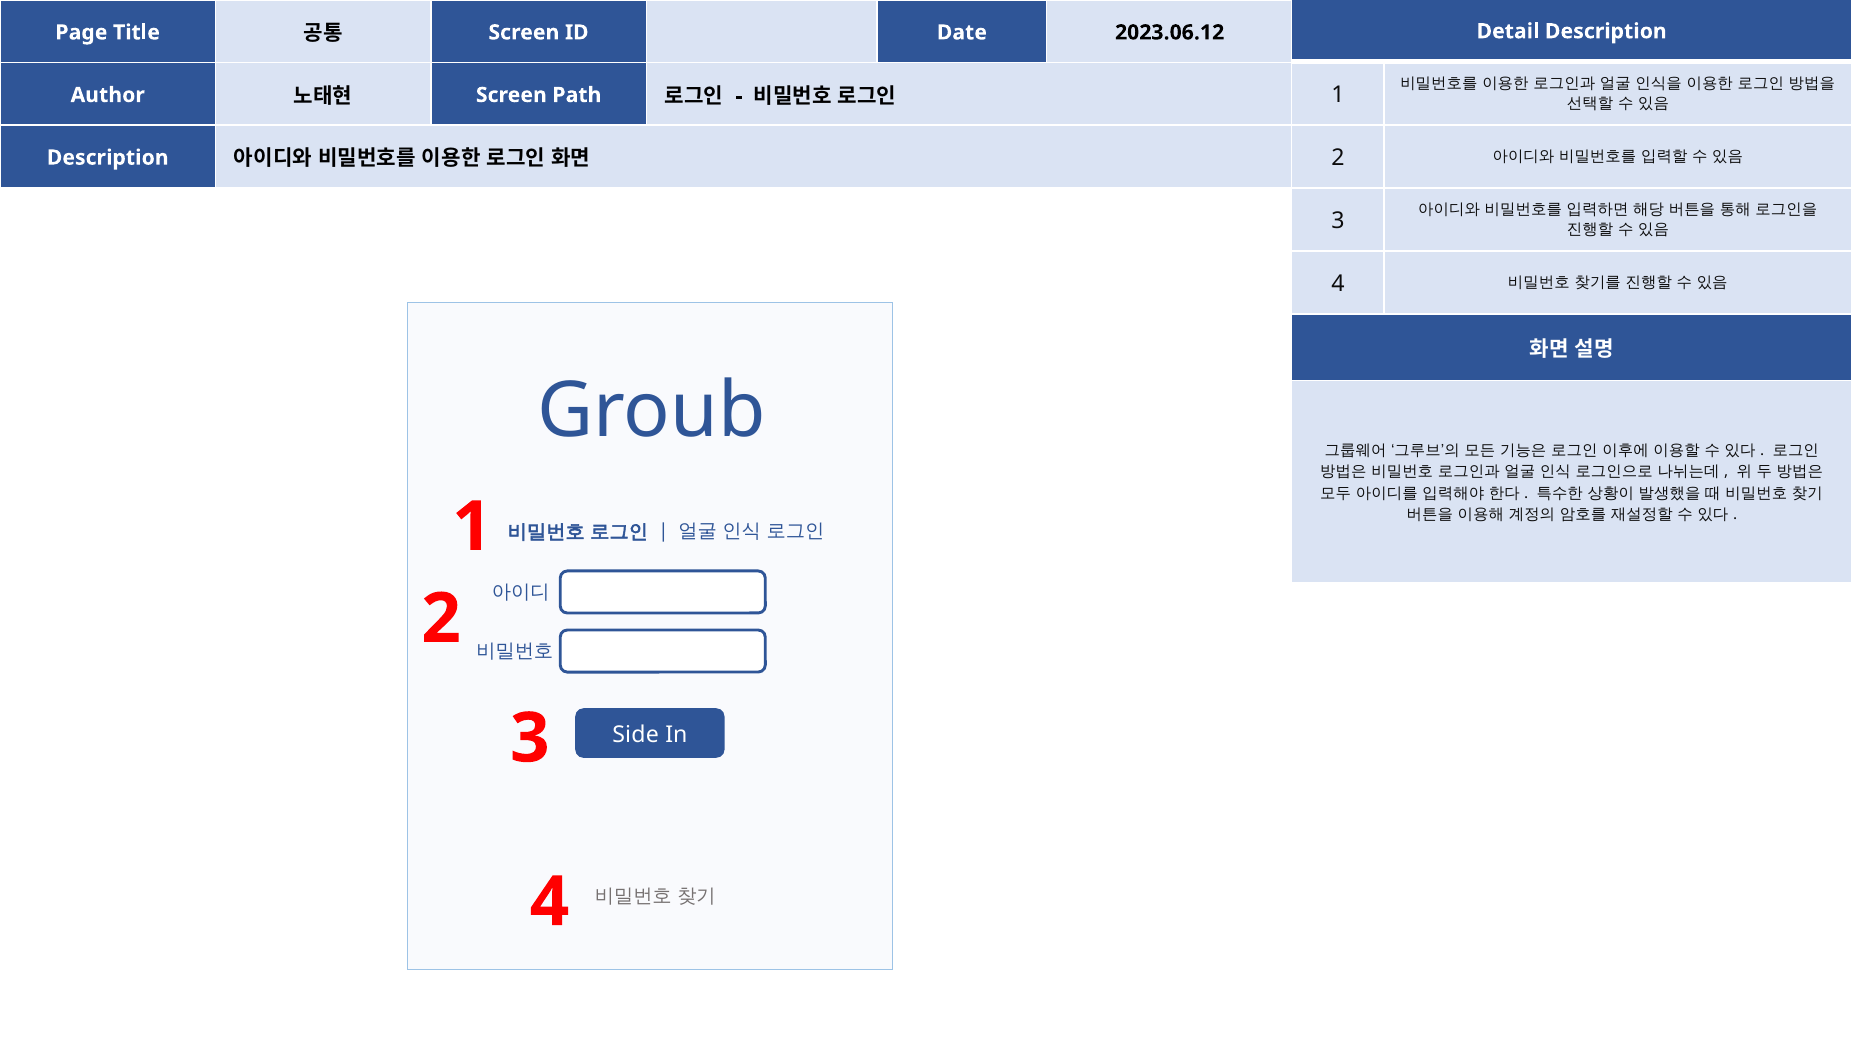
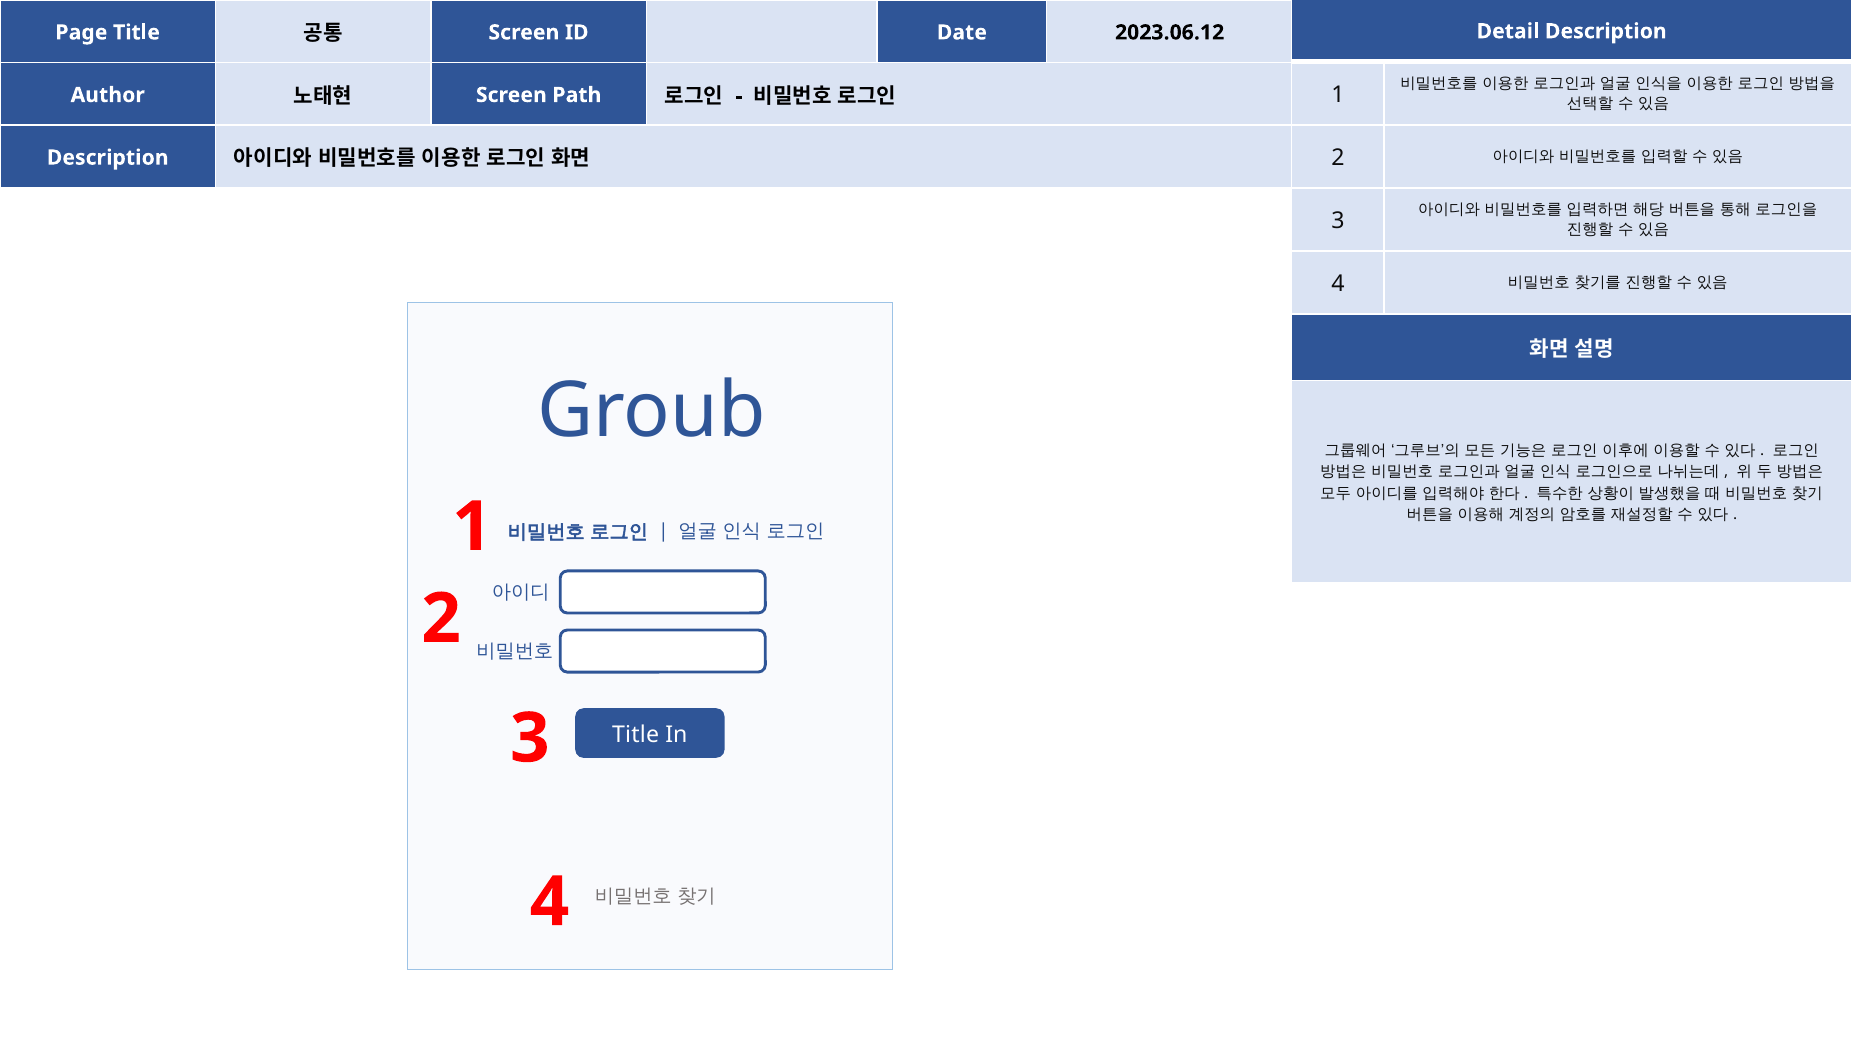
Side at (636, 734): Side -> Title
